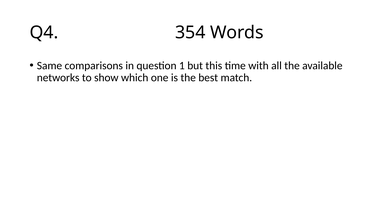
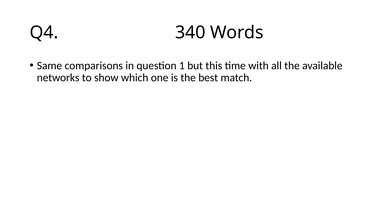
354: 354 -> 340
